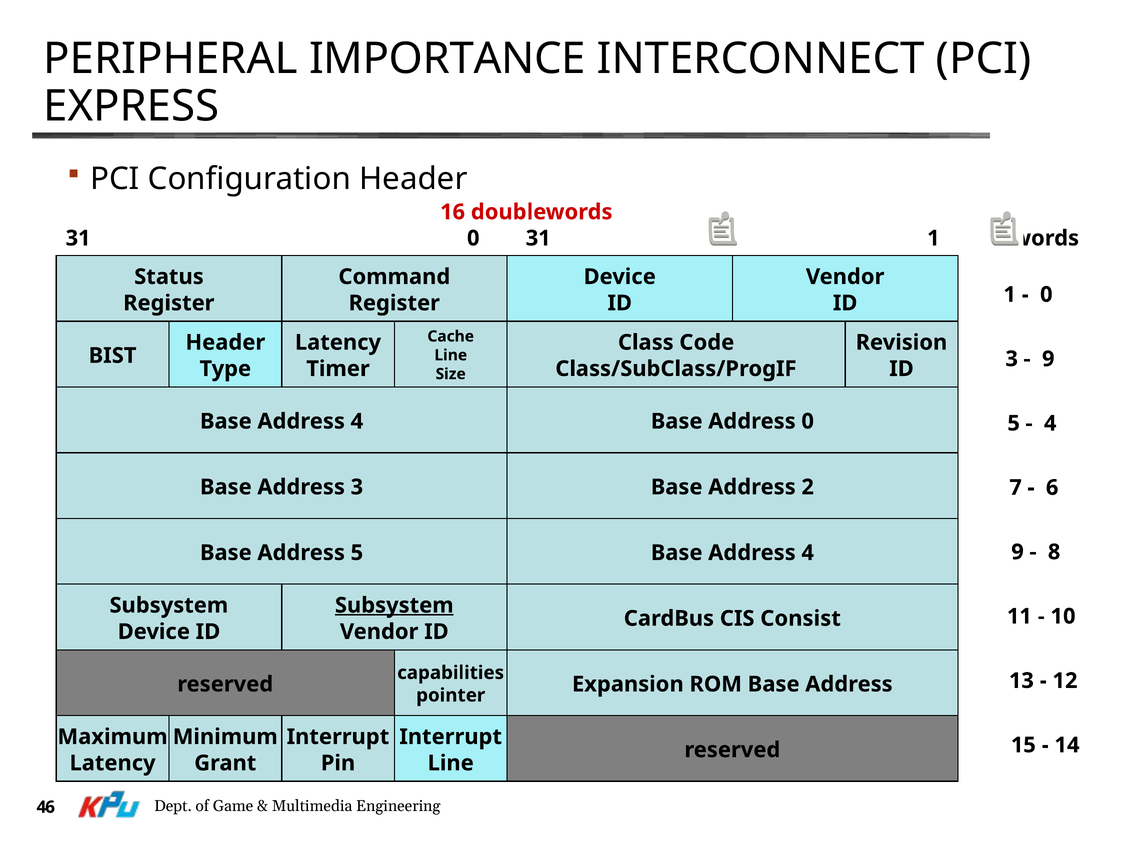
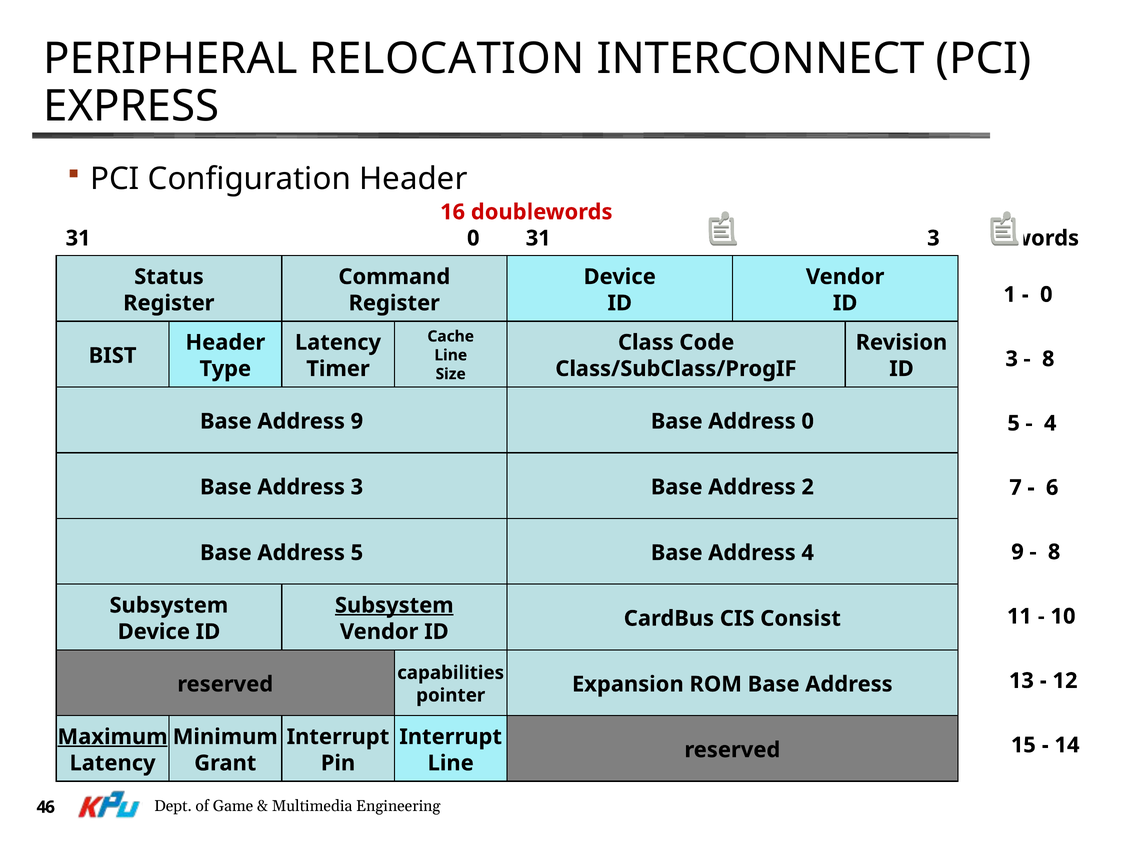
IMPORTANCE: IMPORTANCE -> RELOCATION
31 1: 1 -> 3
9 at (1048, 359): 9 -> 8
4 at (357, 421): 4 -> 9
Maximum underline: none -> present
